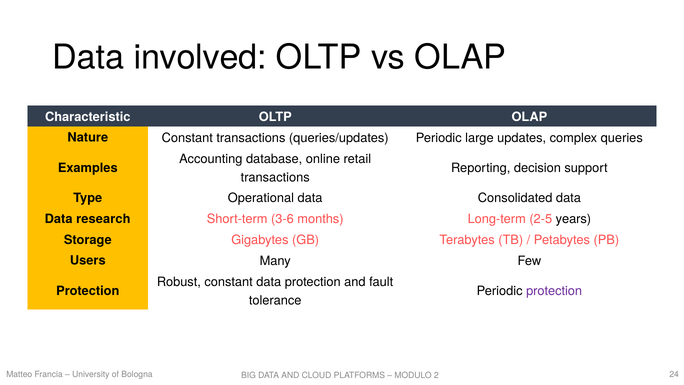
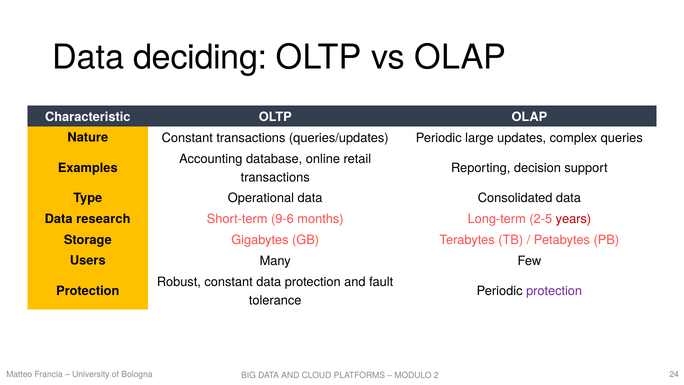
involved: involved -> deciding
3-6: 3-6 -> 9-6
years colour: black -> red
